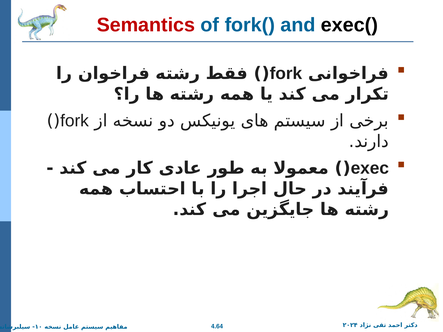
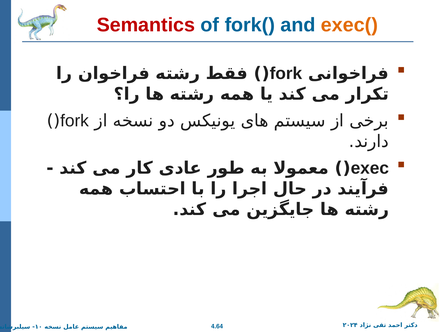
exec( colour: black -> orange
